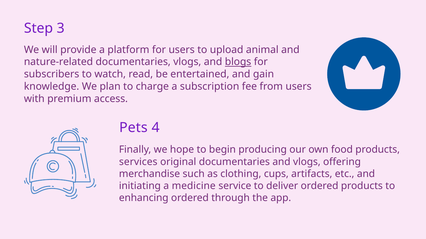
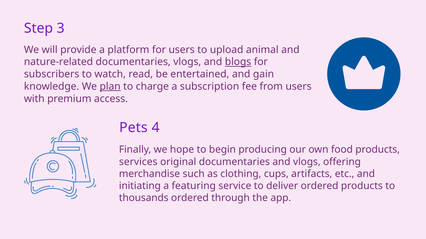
plan underline: none -> present
medicine: medicine -> featuring
enhancing: enhancing -> thousands
